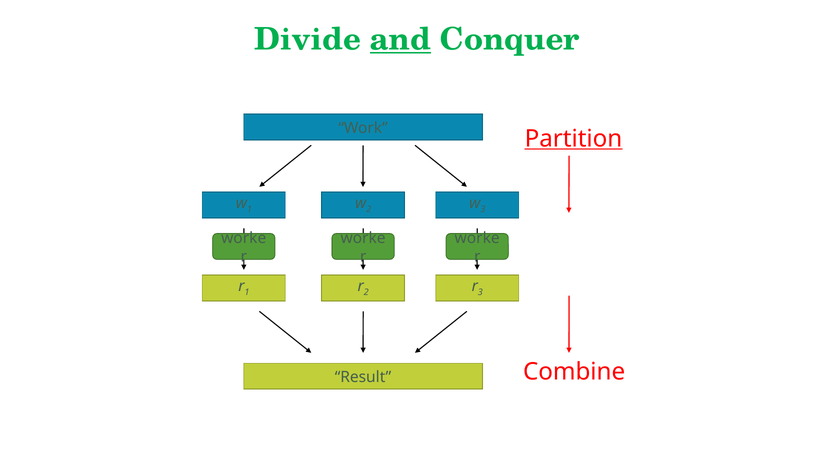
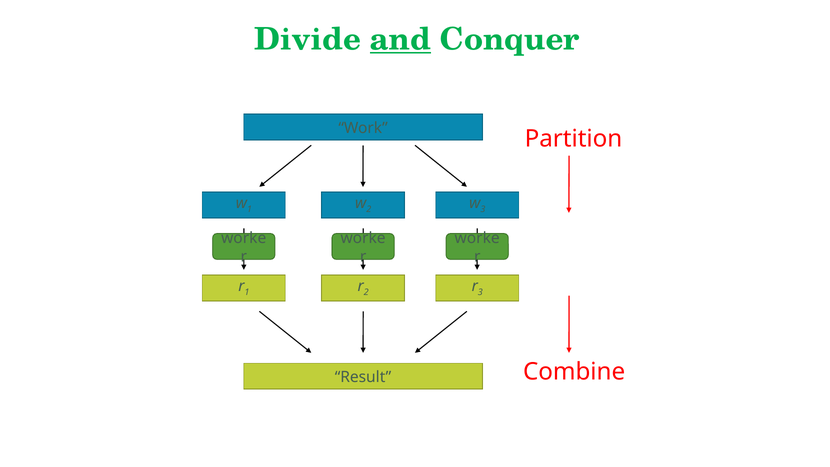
Partition underline: present -> none
